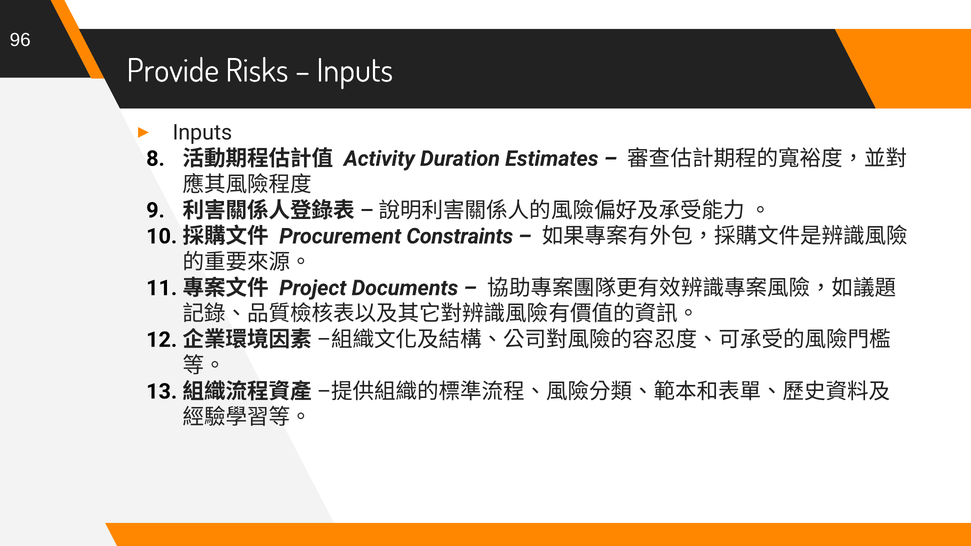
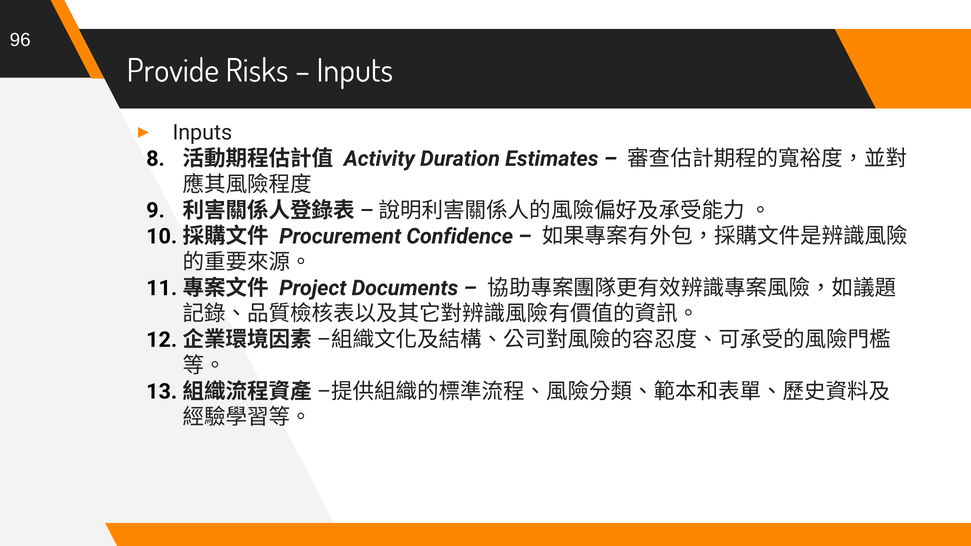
Constraints: Constraints -> Confidence
